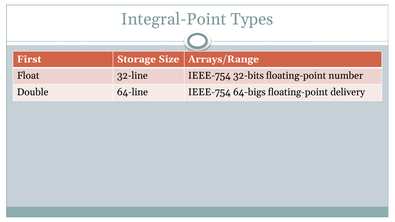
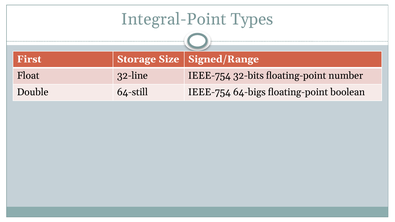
Arrays/Range: Arrays/Range -> Signed/Range
64-line: 64-line -> 64-still
delivery: delivery -> boolean
